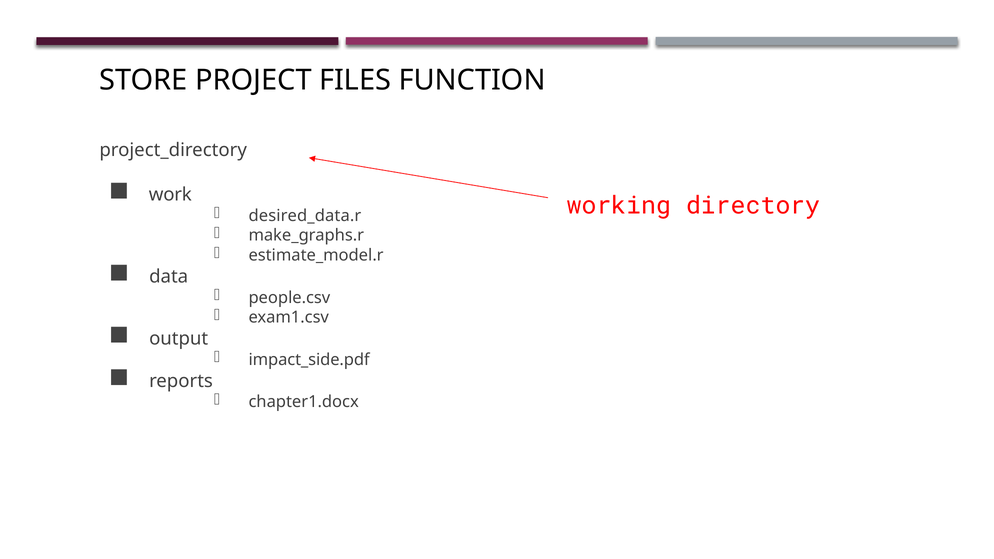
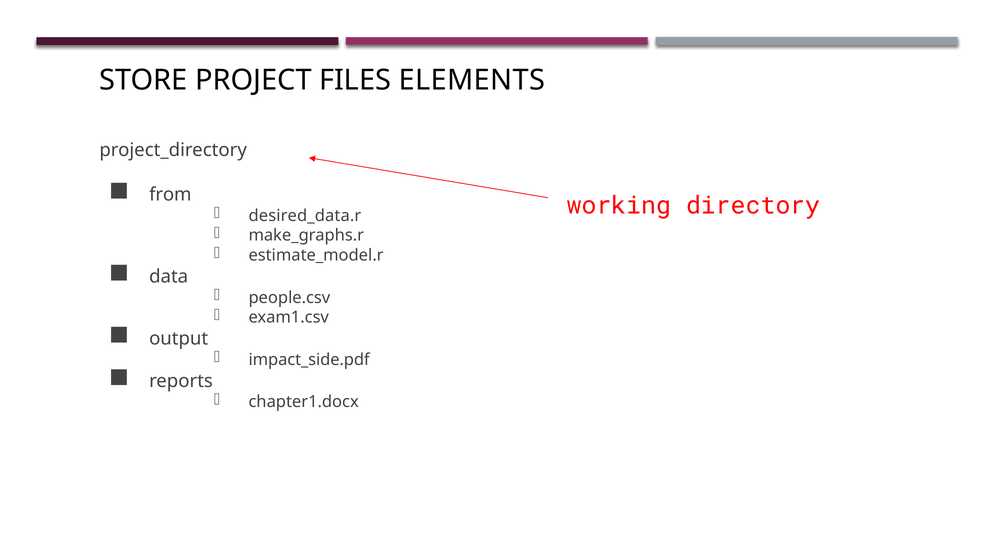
FUNCTION: FUNCTION -> ELEMENTS
work: work -> from
